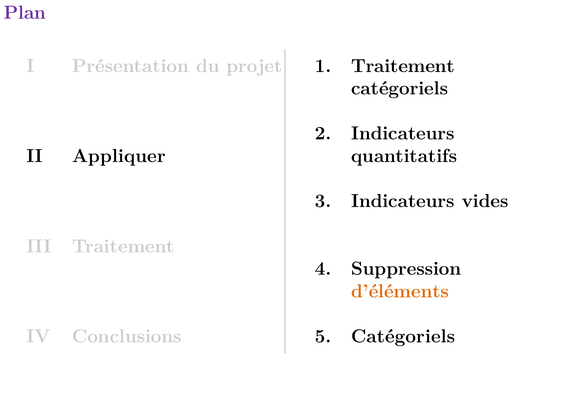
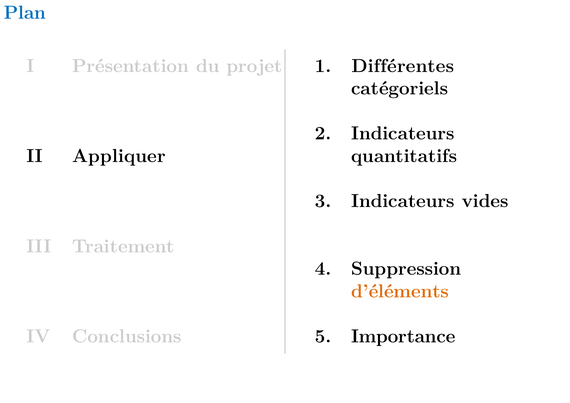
Plan colour: purple -> blue
Traitement at (403, 66): Traitement -> Différentes
Catégoriels at (403, 336): Catégoriels -> Importance
